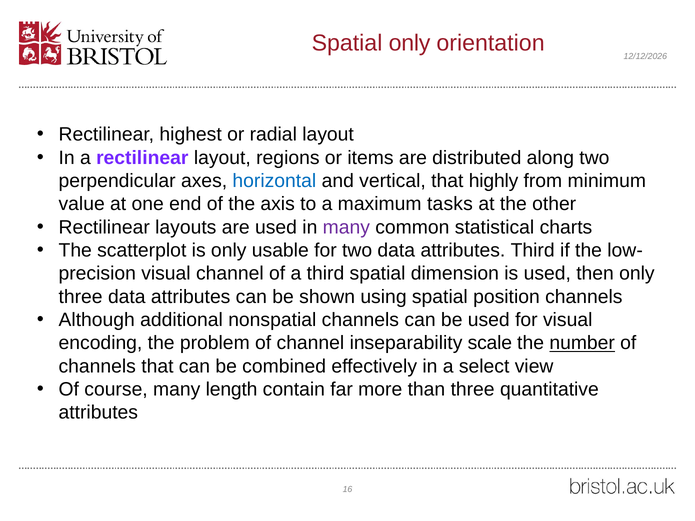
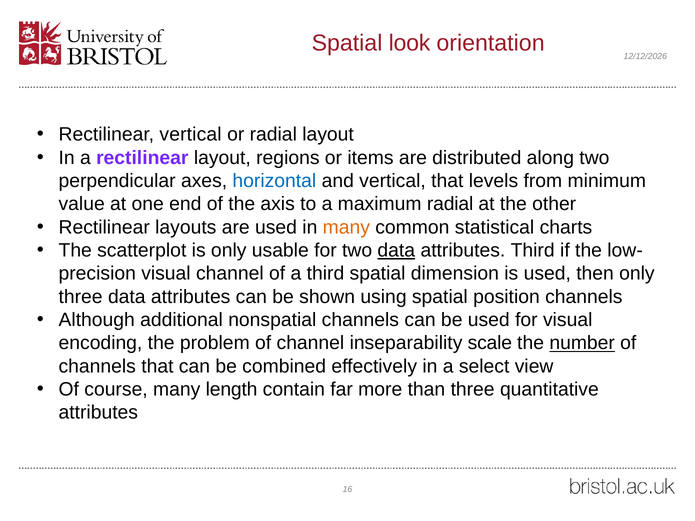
Spatial only: only -> look
Rectilinear highest: highest -> vertical
highly: highly -> levels
maximum tasks: tasks -> radial
many at (346, 227) colour: purple -> orange
data at (396, 251) underline: none -> present
